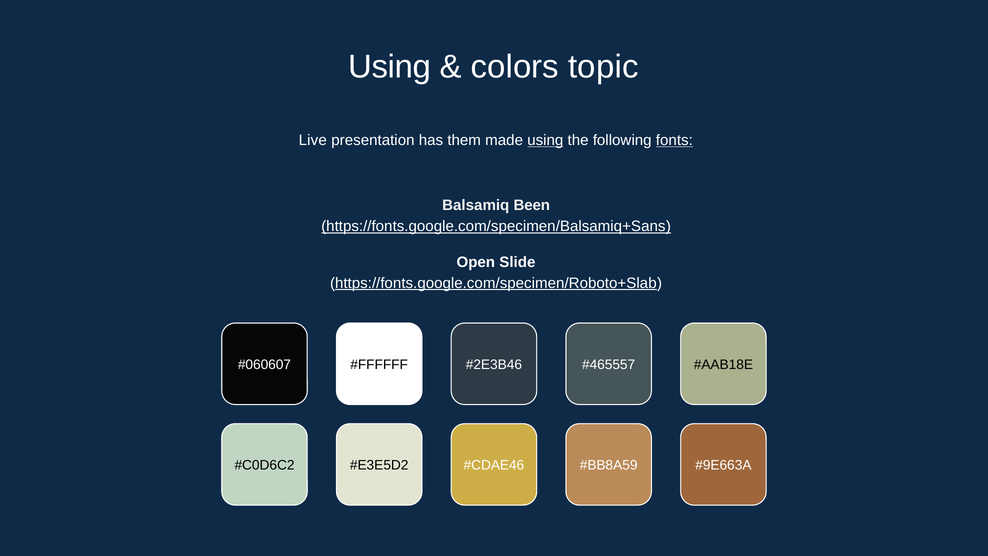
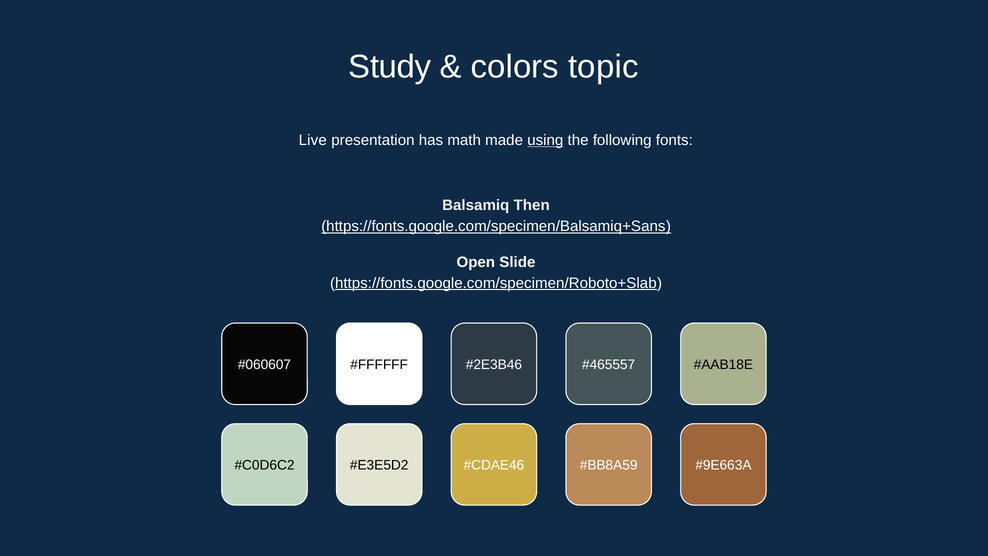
Using at (390, 67): Using -> Study
them: them -> math
fonts underline: present -> none
Been: Been -> Then
